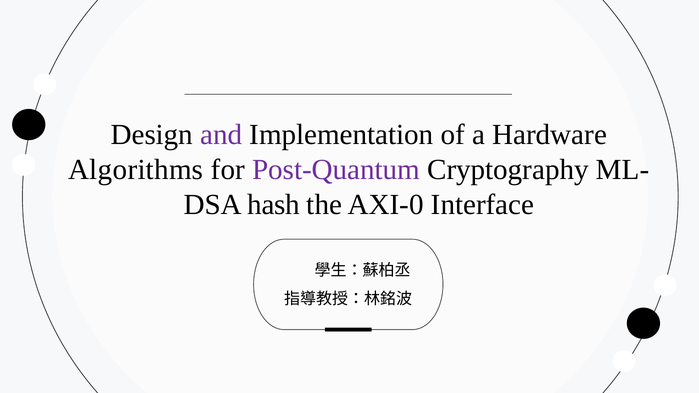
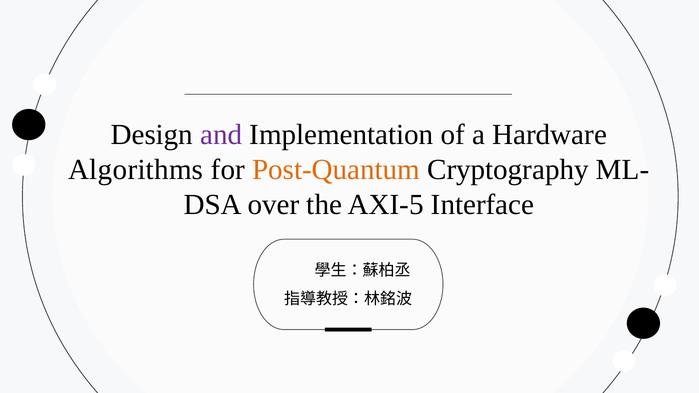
Post-Quantum colour: purple -> orange
hash: hash -> over
AXI-0: AXI-0 -> AXI-5
